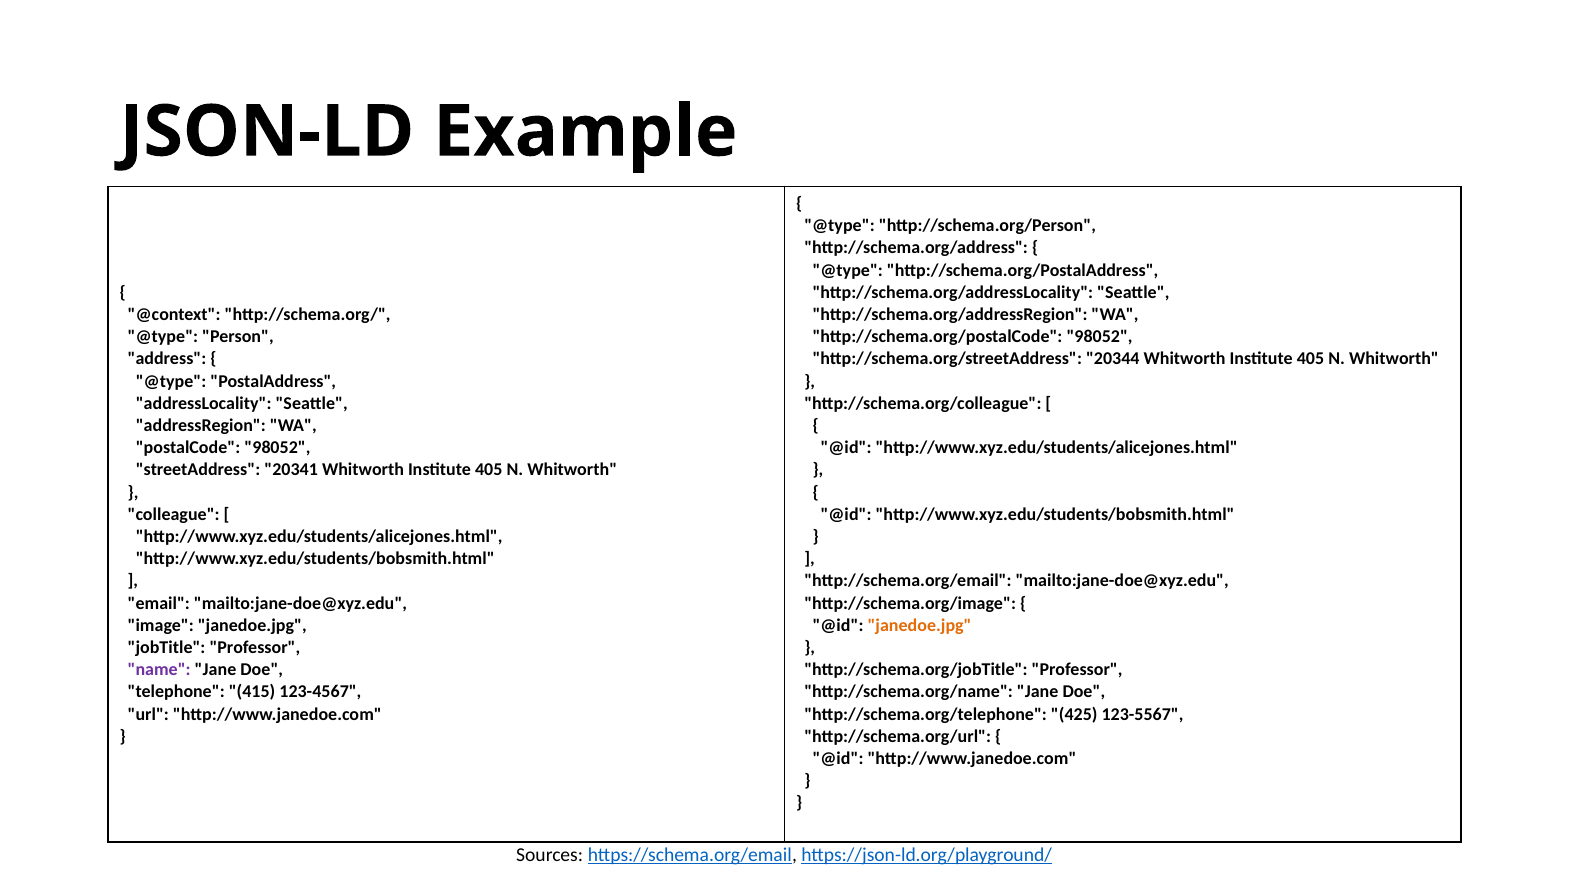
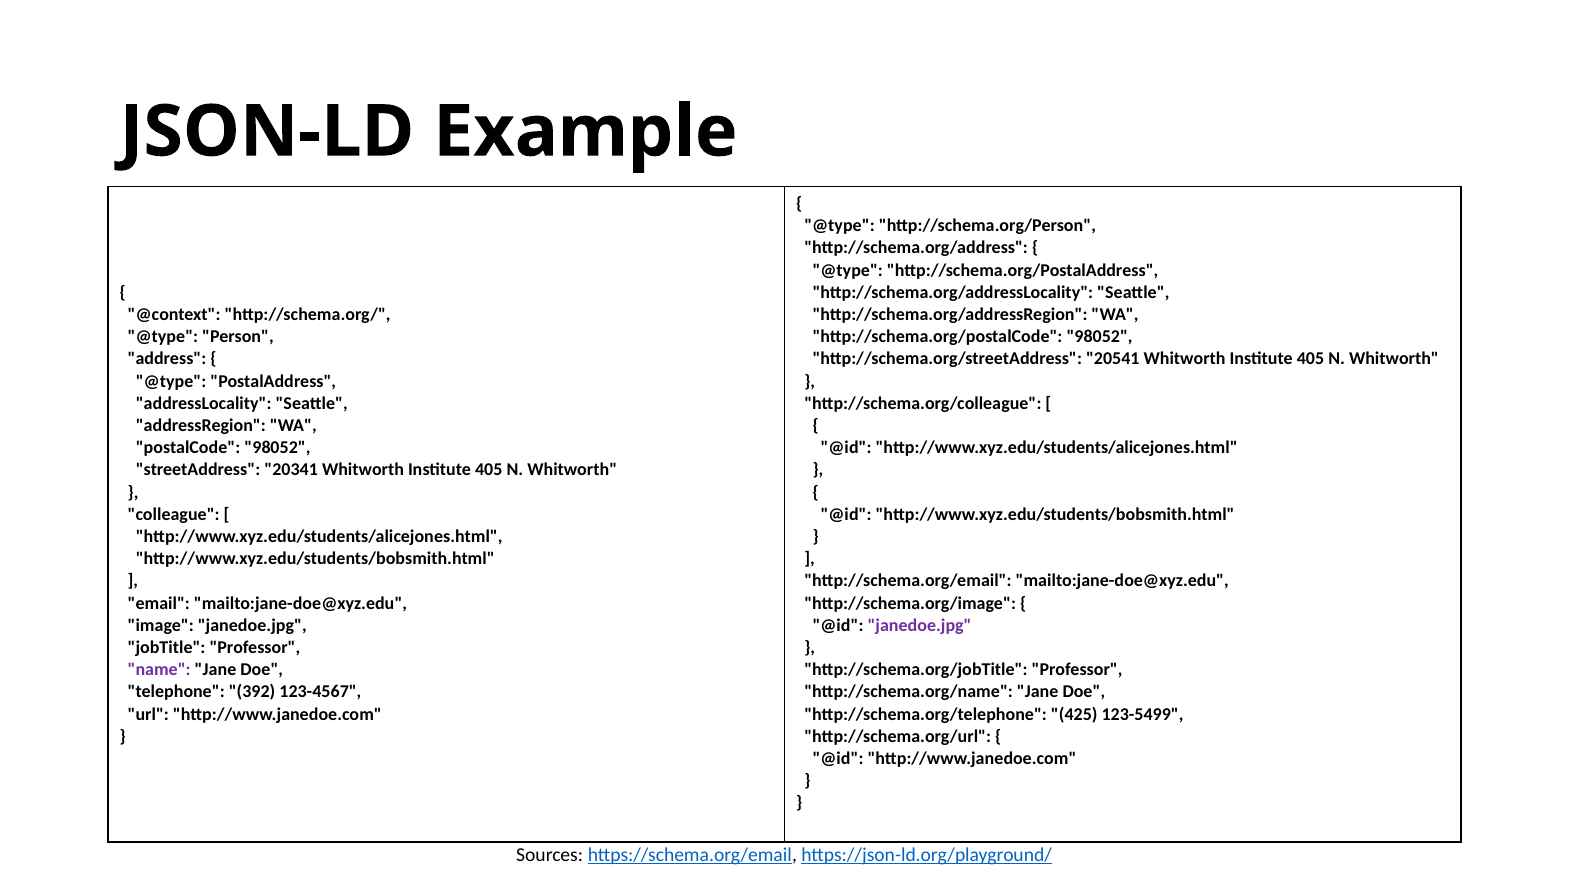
20344: 20344 -> 20541
janedoe.jpg at (920, 625) colour: orange -> purple
415: 415 -> 392
123-5567: 123-5567 -> 123-5499
